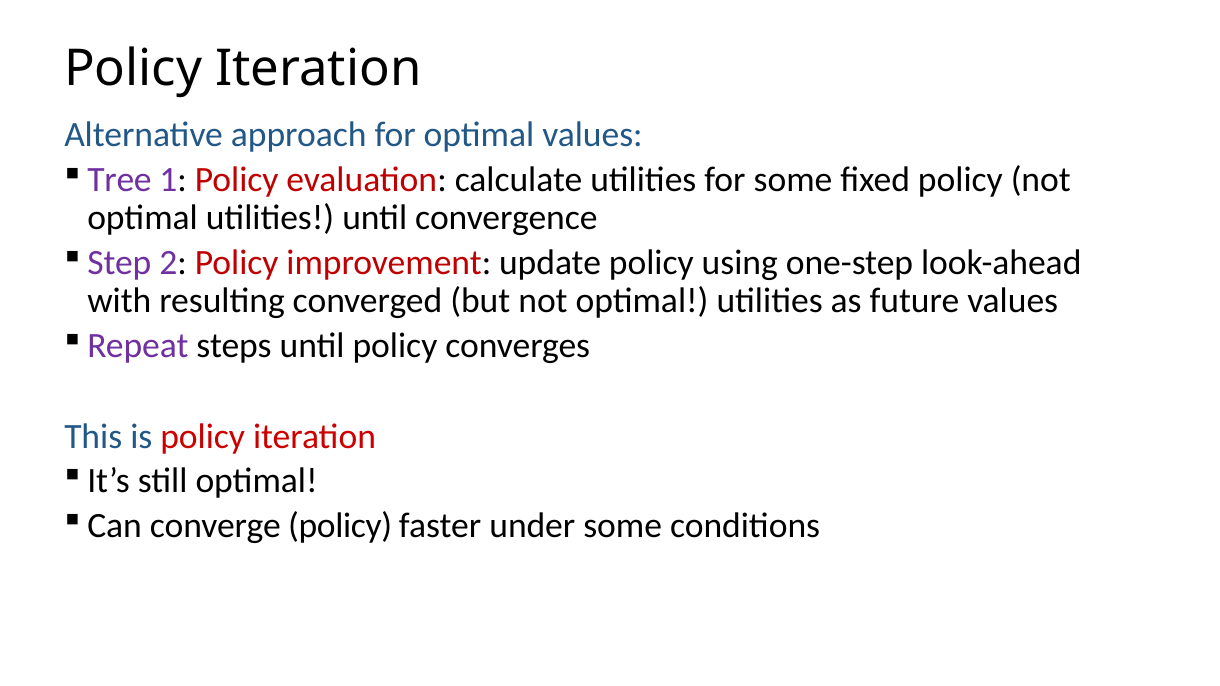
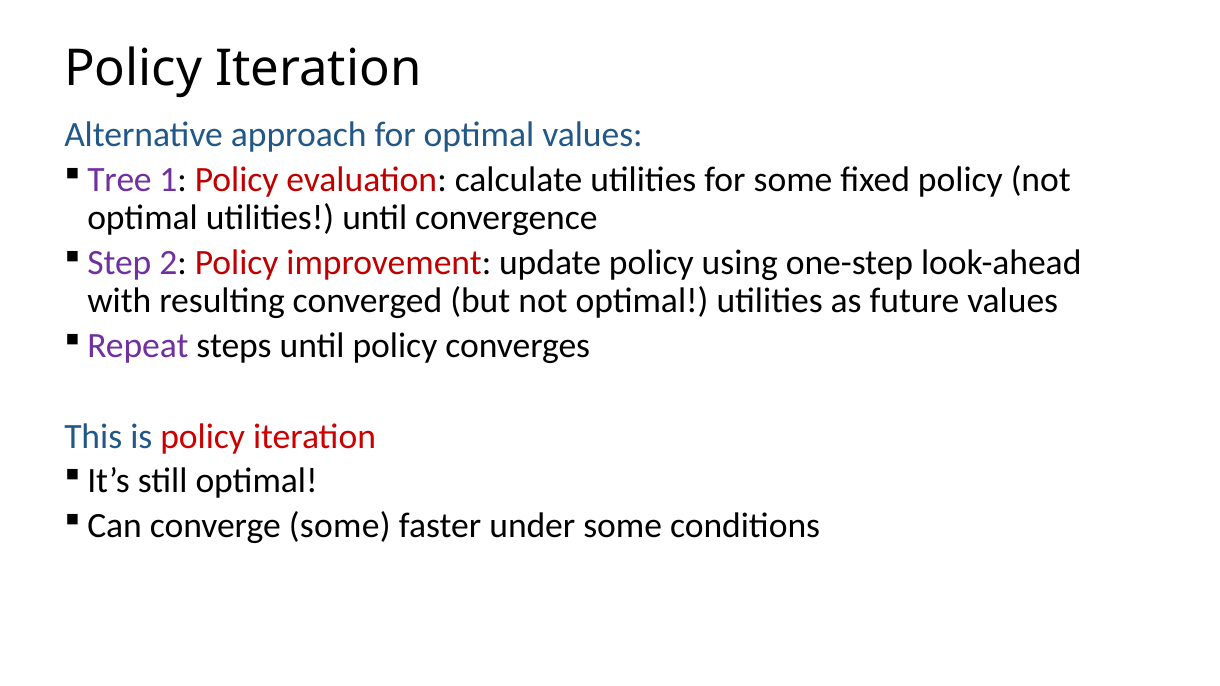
converge policy: policy -> some
